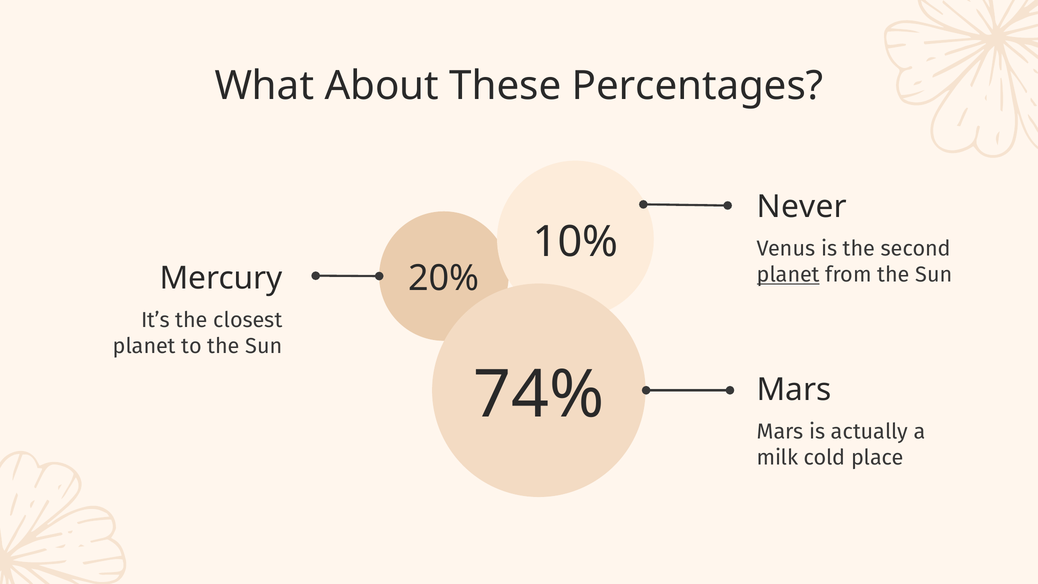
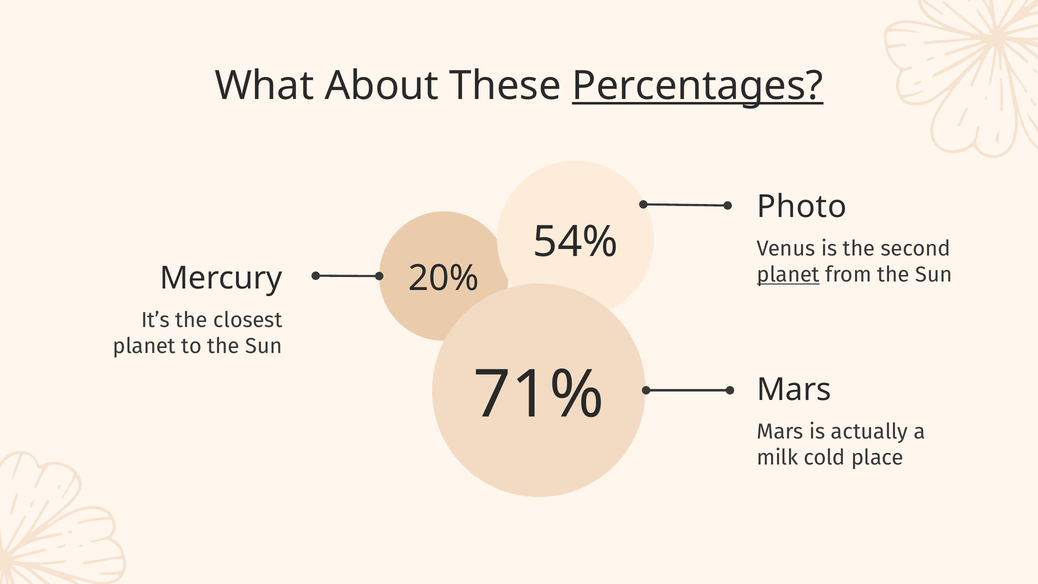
Percentages underline: none -> present
Never: Never -> Photo
10%: 10% -> 54%
74%: 74% -> 71%
